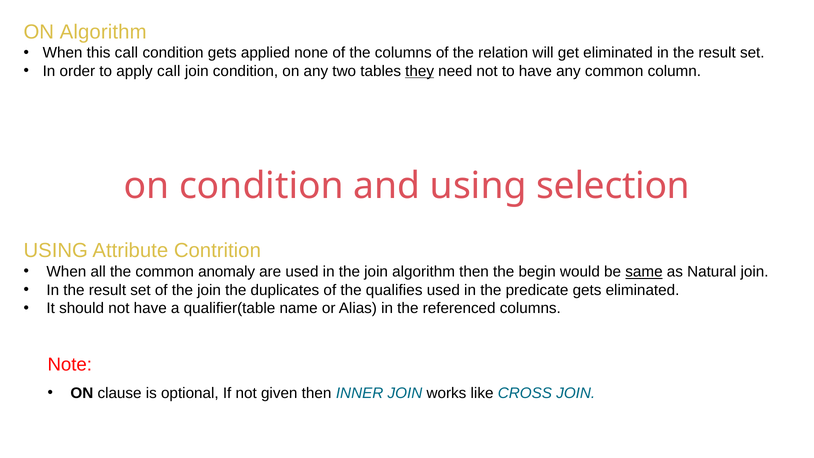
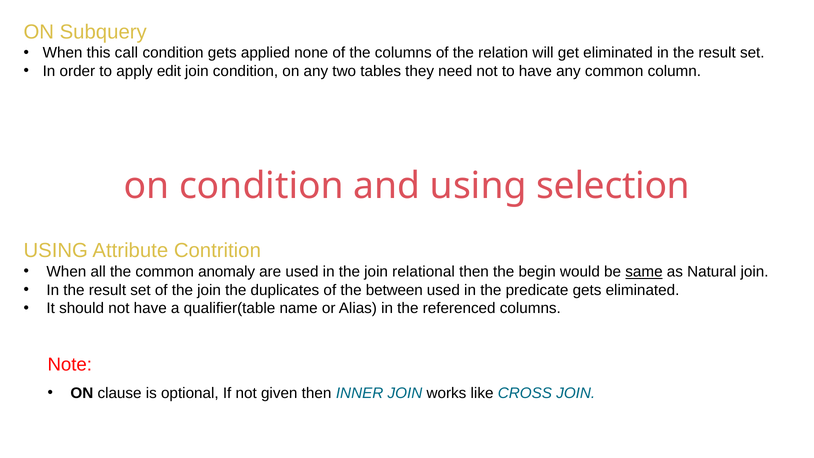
ON Algorithm: Algorithm -> Subquery
apply call: call -> edit
they underline: present -> none
join algorithm: algorithm -> relational
qualifies: qualifies -> between
